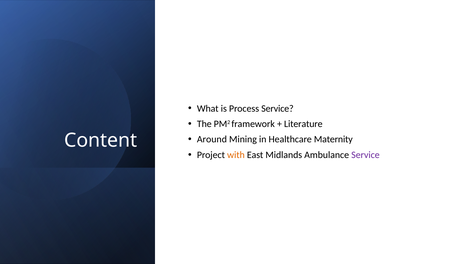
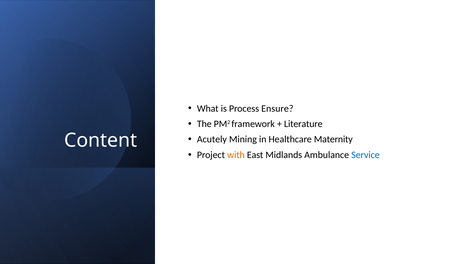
Process Service: Service -> Ensure
Around: Around -> Acutely
Service at (365, 154) colour: purple -> blue
